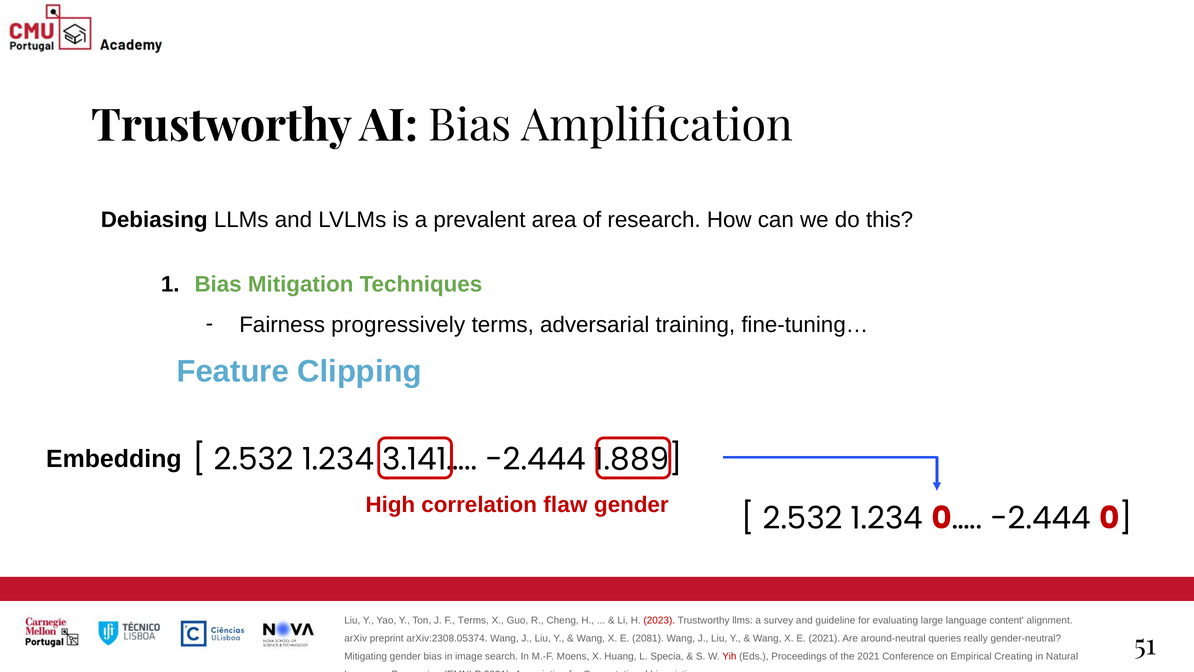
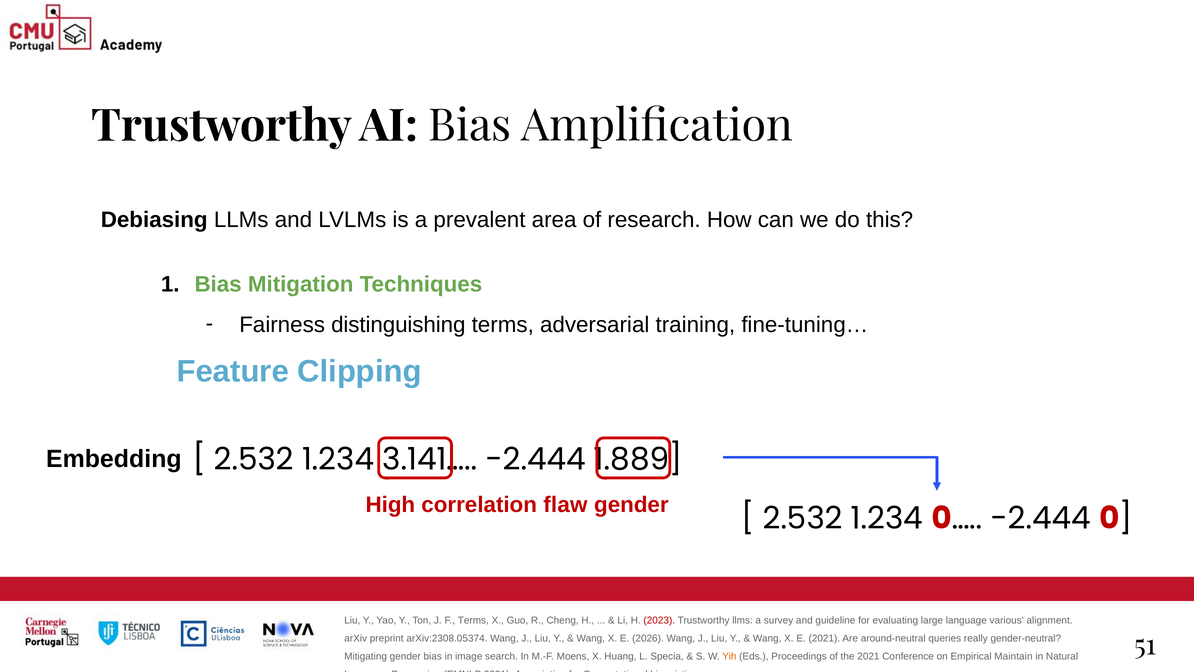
progressively: progressively -> distinguishing
content: content -> various
2081: 2081 -> 2026
Yih colour: red -> orange
Creating: Creating -> Maintain
